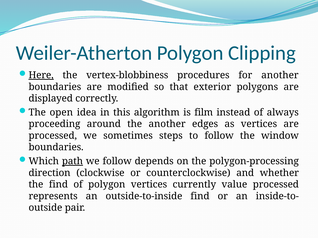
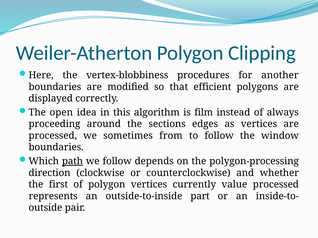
Here underline: present -> none
exterior: exterior -> efficient
the another: another -> sections
steps: steps -> from
the find: find -> first
outside-to-inside find: find -> part
